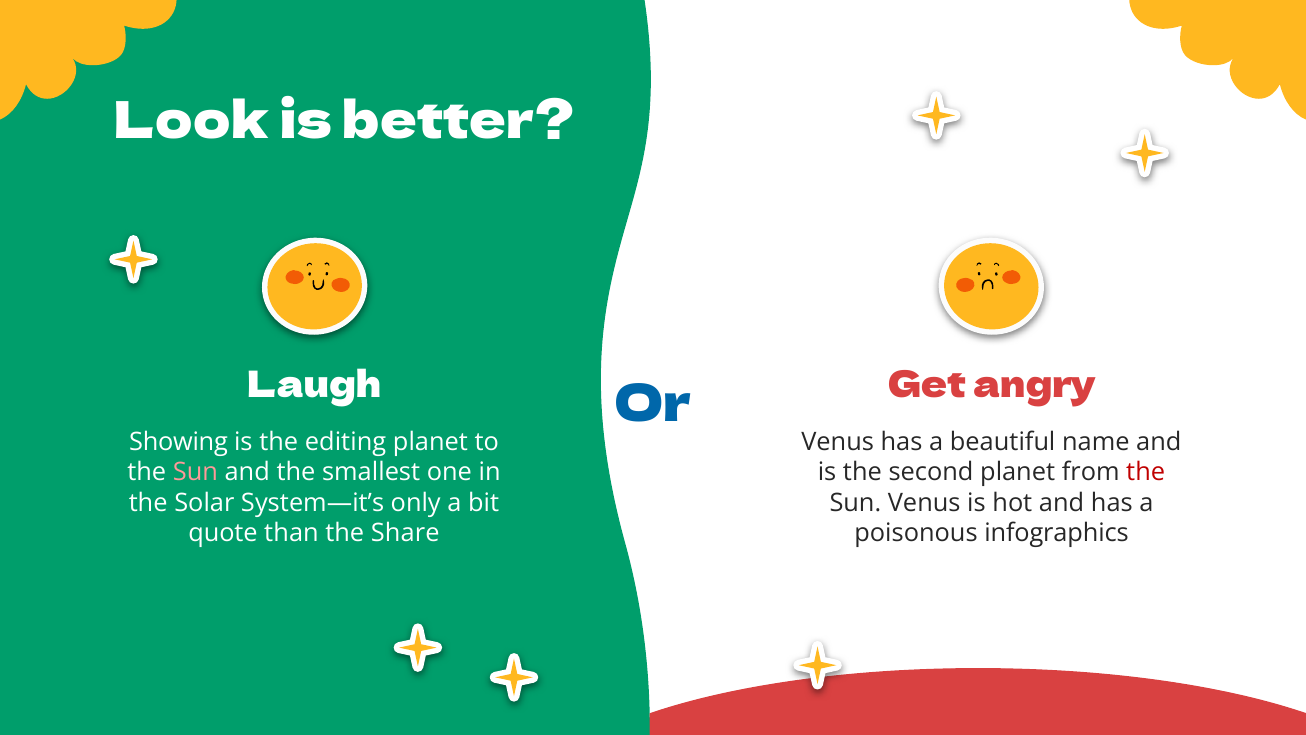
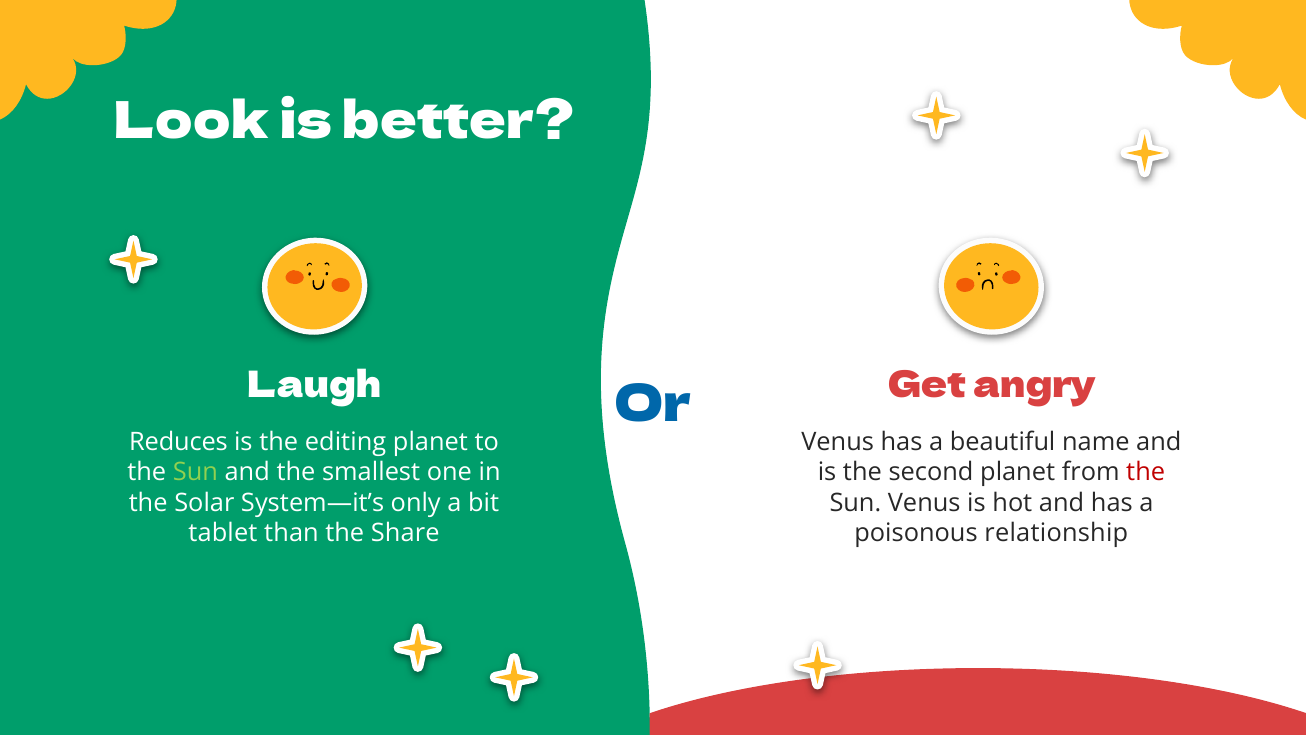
Showing: Showing -> Reduces
Sun at (195, 472) colour: pink -> light green
quote: quote -> tablet
infographics: infographics -> relationship
